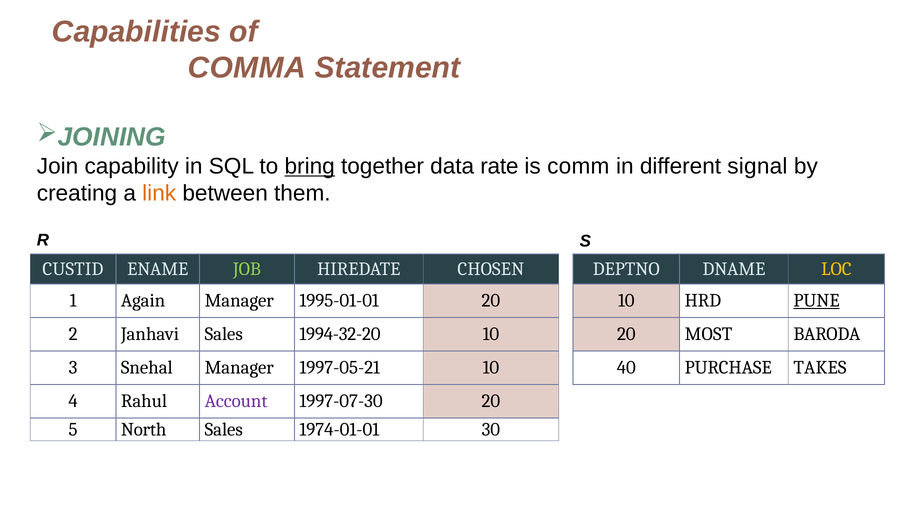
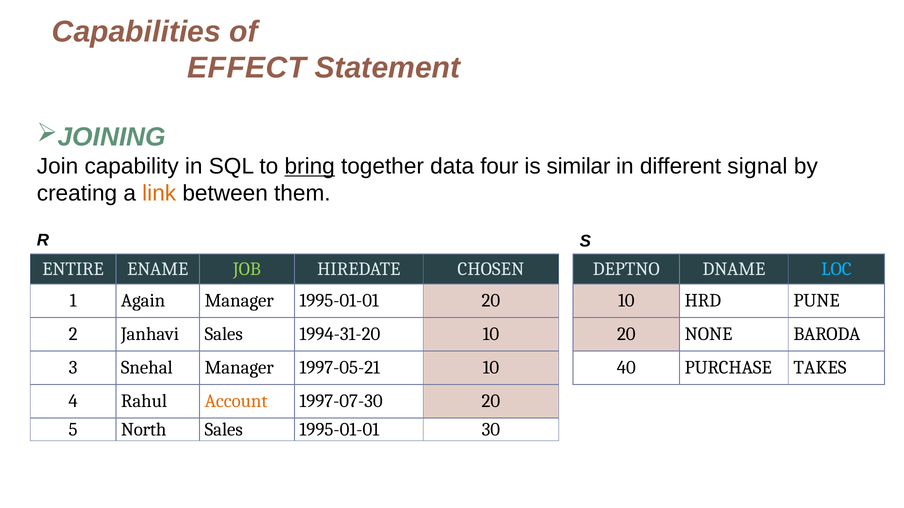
COMMA: COMMA -> EFFECT
rate: rate -> four
comm: comm -> similar
CUSTID: CUSTID -> ENTIRE
LOC colour: yellow -> light blue
PUNE underline: present -> none
1994-32-20: 1994-32-20 -> 1994-31-20
MOST: MOST -> NONE
Account colour: purple -> orange
Sales 1974-01-01: 1974-01-01 -> 1995-01-01
